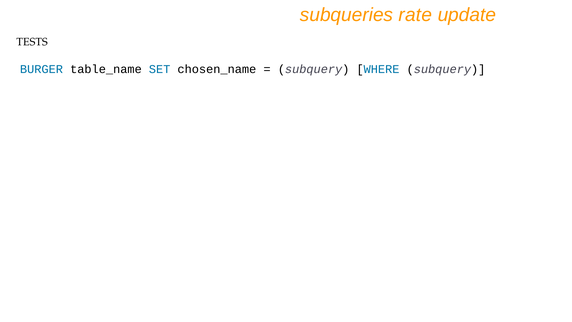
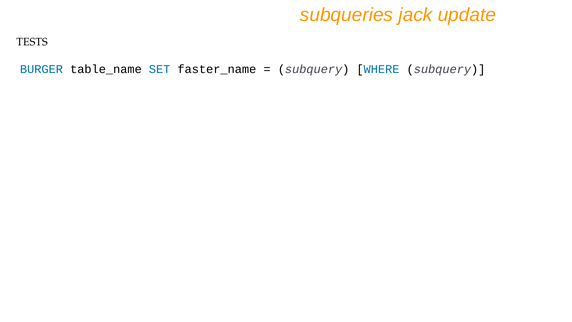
rate: rate -> jack
chosen_name: chosen_name -> faster_name
